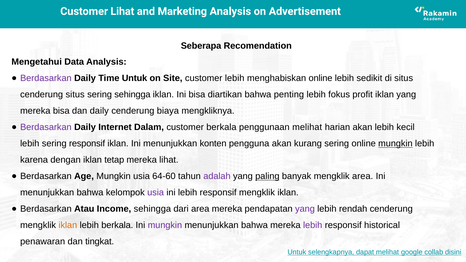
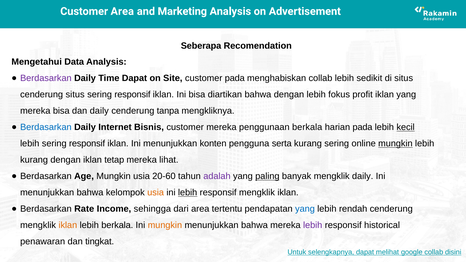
Customer Lihat: Lihat -> Area
Time Untuk: Untuk -> Dapat
customer lebih: lebih -> pada
menghabiskan online: online -> collab
sehingga at (132, 95): sehingga -> responsif
bahwa penting: penting -> dengan
biaya: biaya -> tanpa
Berdasarkan at (46, 127) colour: purple -> blue
Dalam: Dalam -> Bisnis
customer berkala: berkala -> mereka
penggunaan melihat: melihat -> berkala
harian akan: akan -> pada
kecil underline: none -> present
pengguna akan: akan -> serta
karena at (34, 160): karena -> kurang
64-60: 64-60 -> 20-60
mengklik area: area -> daily
usia at (156, 193) colour: purple -> orange
lebih at (188, 193) underline: none -> present
Atau: Atau -> Rate
area mereka: mereka -> tertentu
yang at (305, 209) colour: purple -> blue
mungkin at (165, 225) colour: purple -> orange
